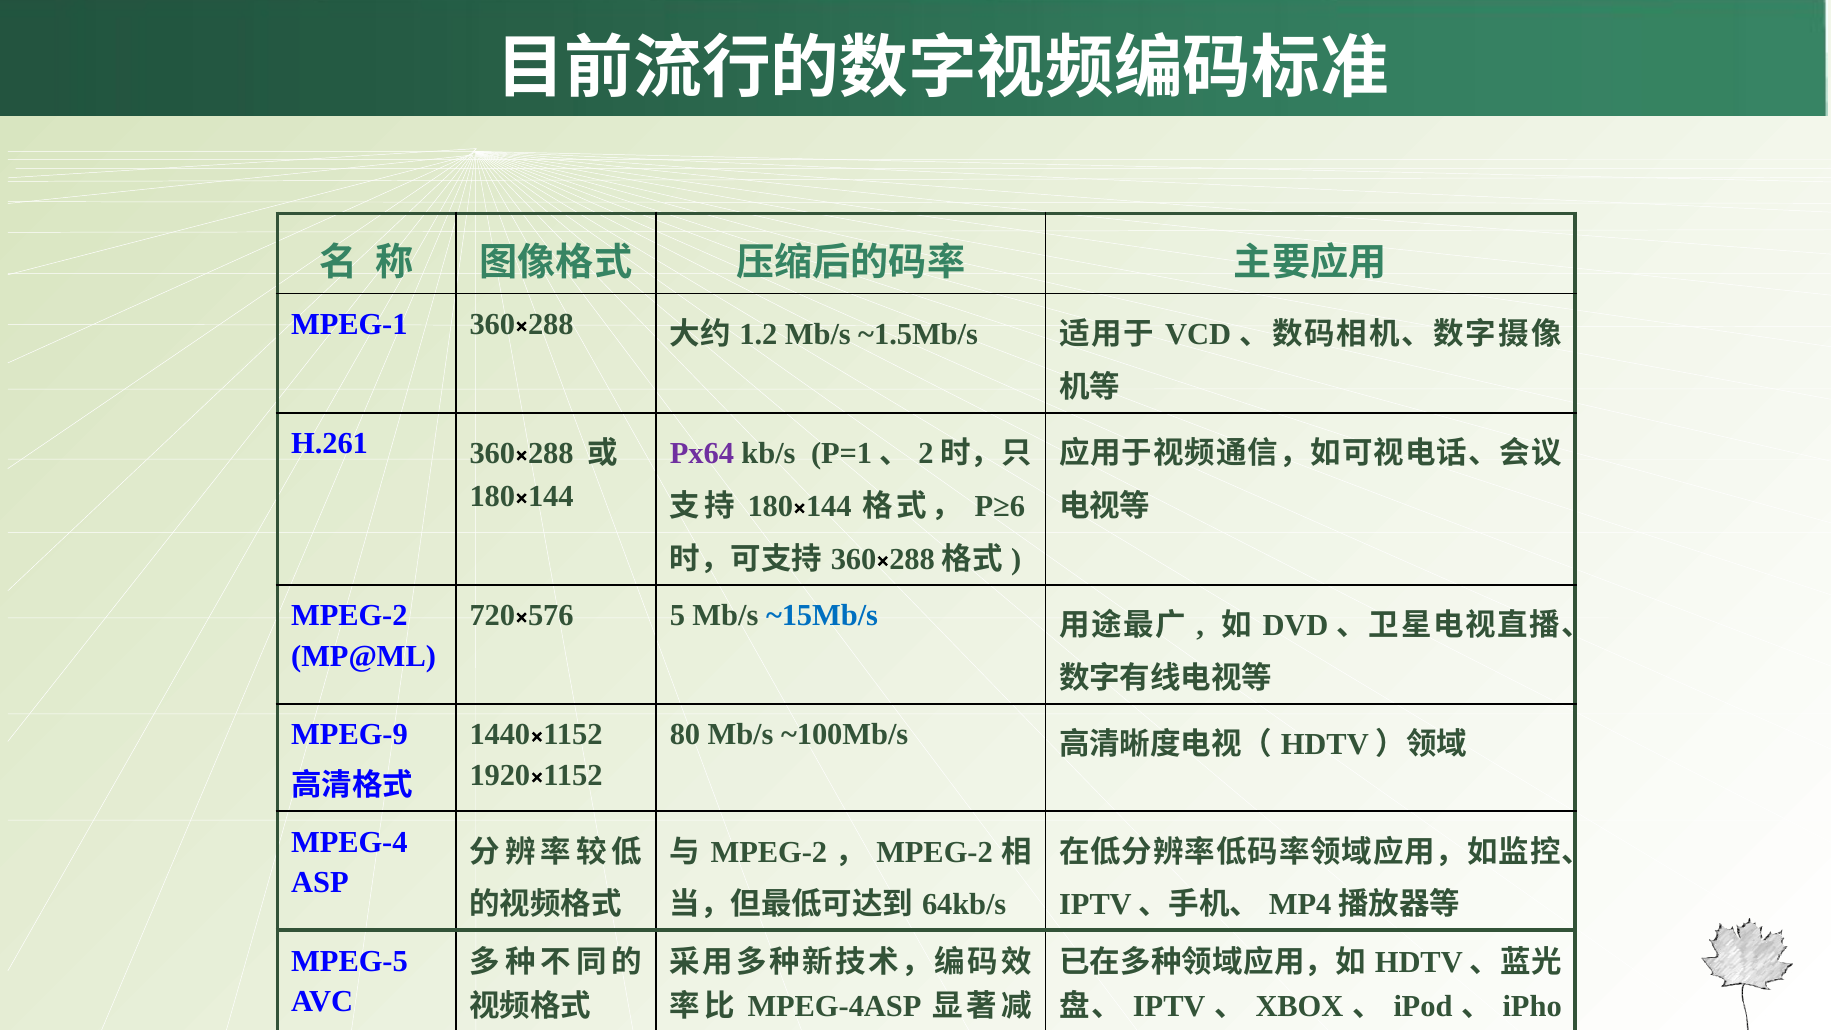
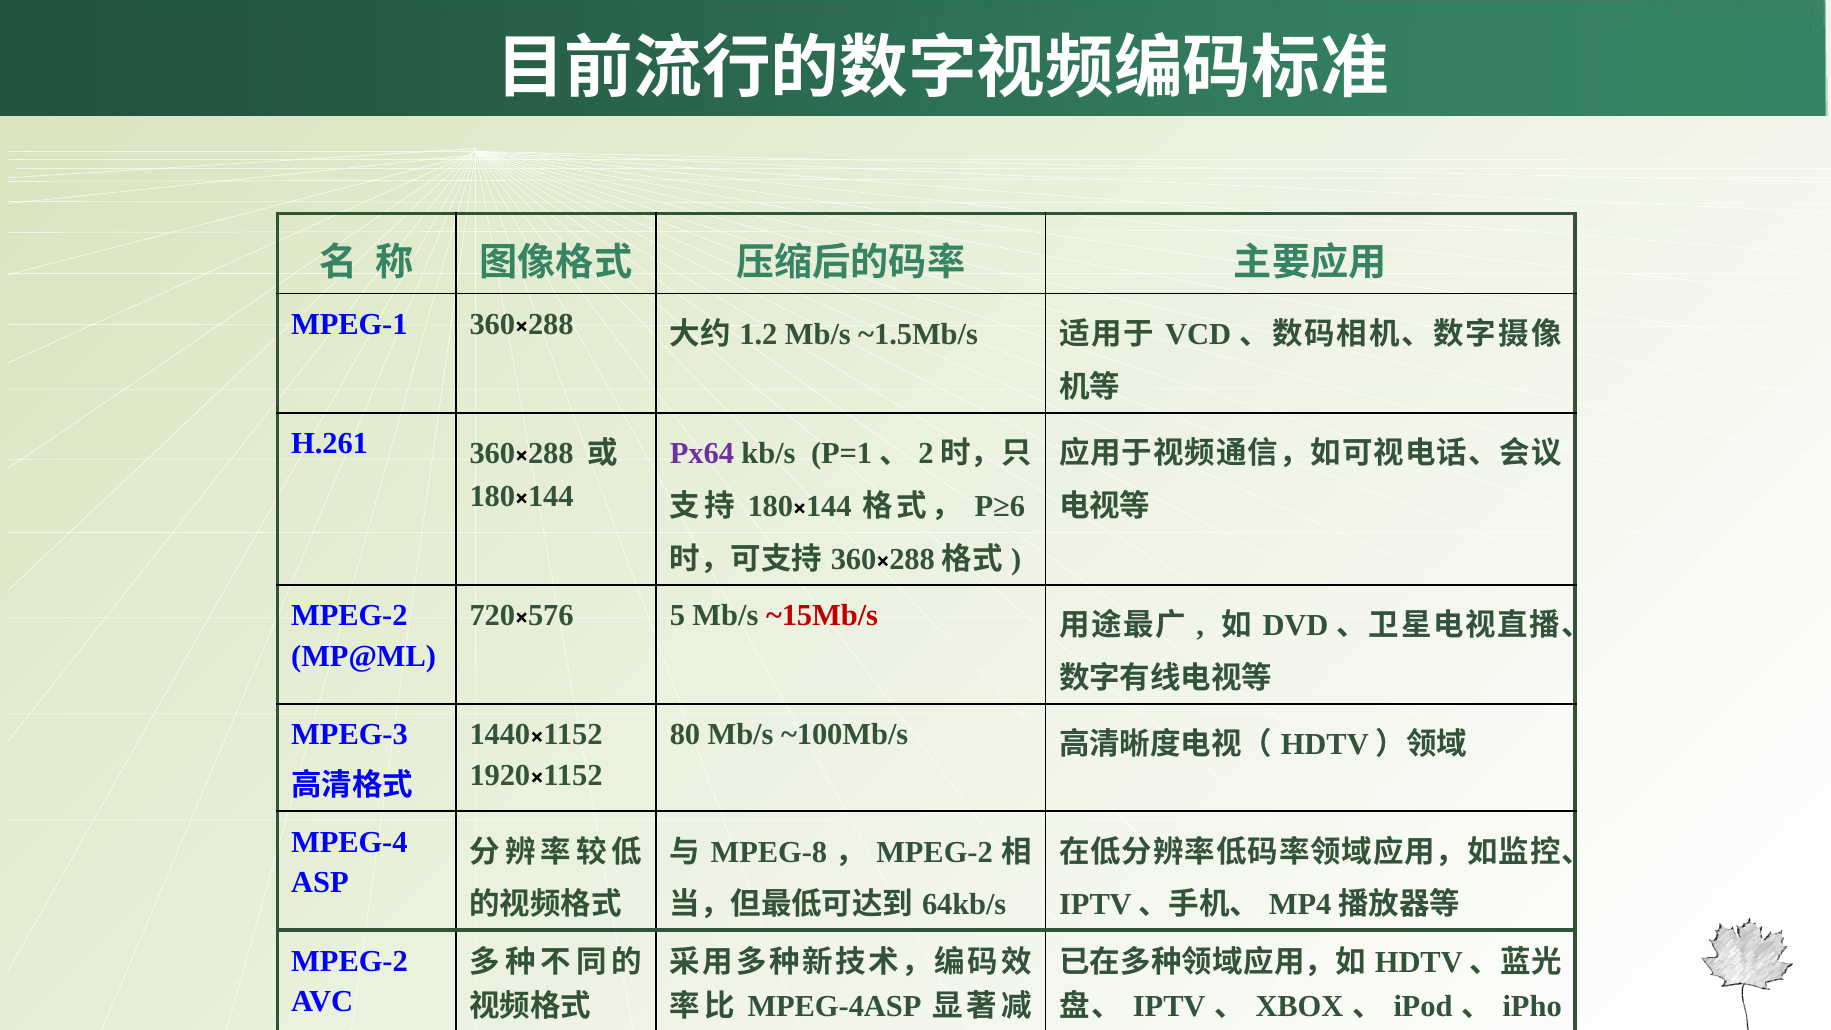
~15Mb/s colour: blue -> red
MPEG-9: MPEG-9 -> MPEG-3
MPEG-2 at (769, 852): MPEG-2 -> MPEG-8
MPEG-5 at (350, 961): MPEG-5 -> MPEG-2
